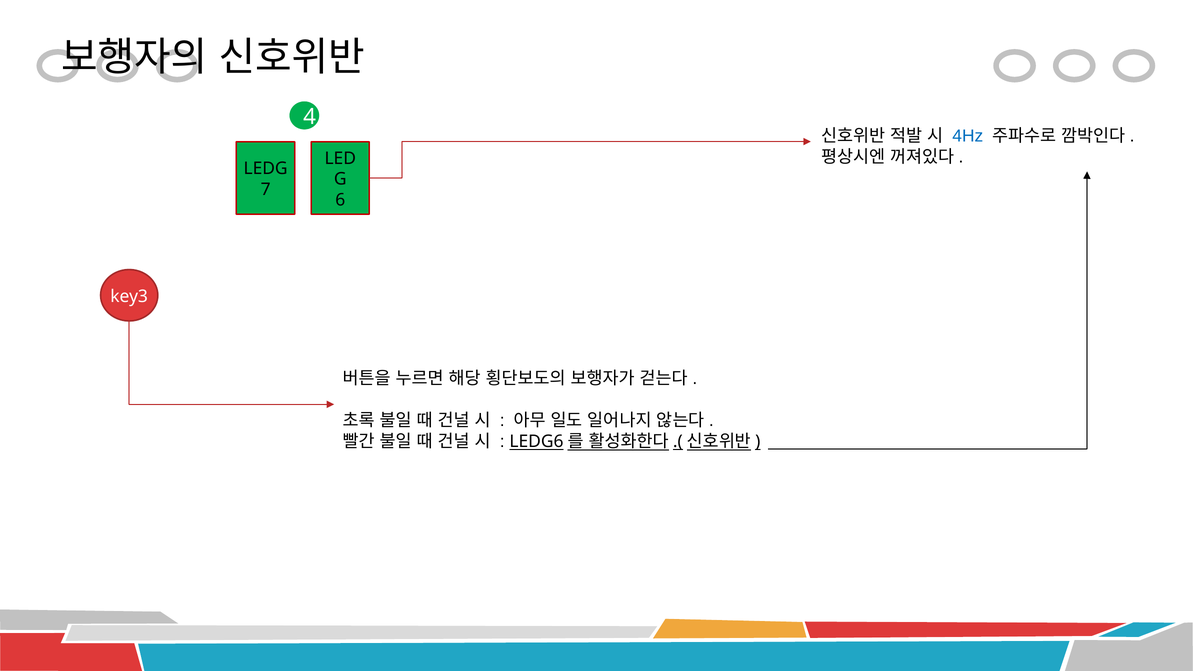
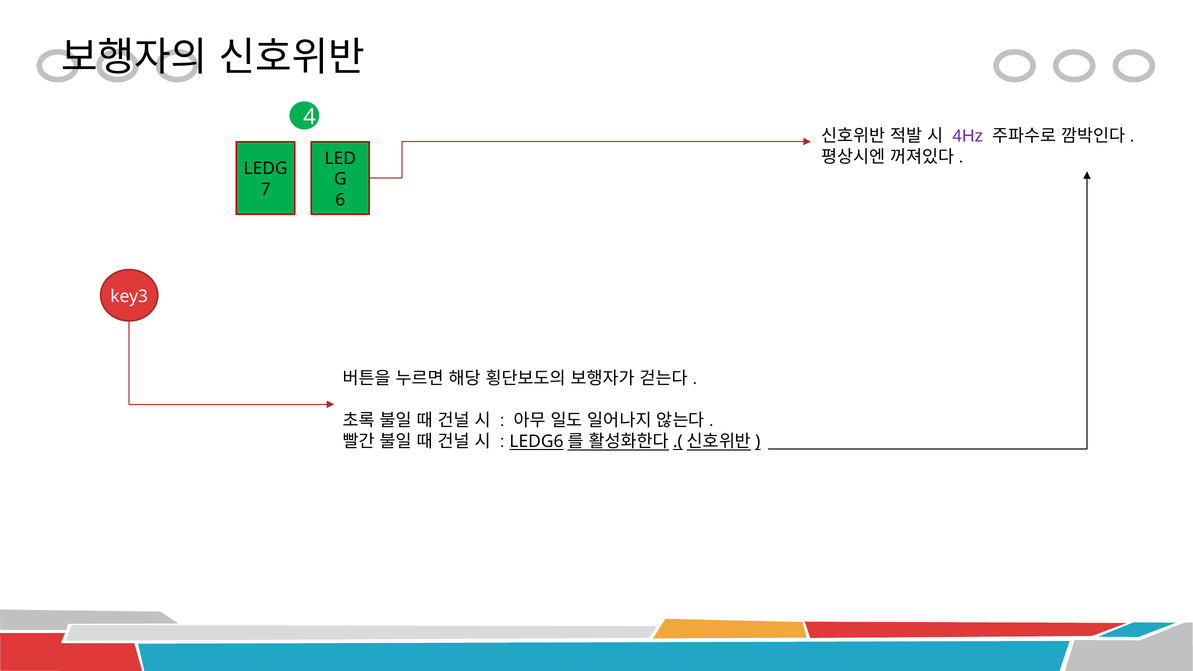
4Hz colour: blue -> purple
